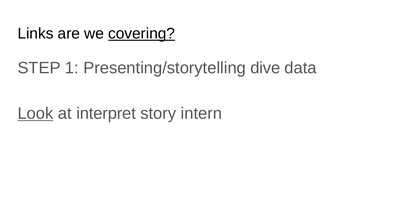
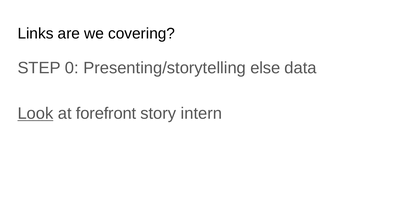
covering underline: present -> none
1: 1 -> 0
dive: dive -> else
interpret: interpret -> forefront
